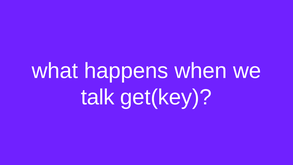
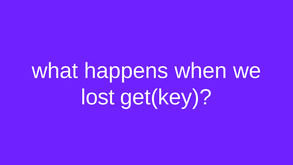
talk: talk -> lost
